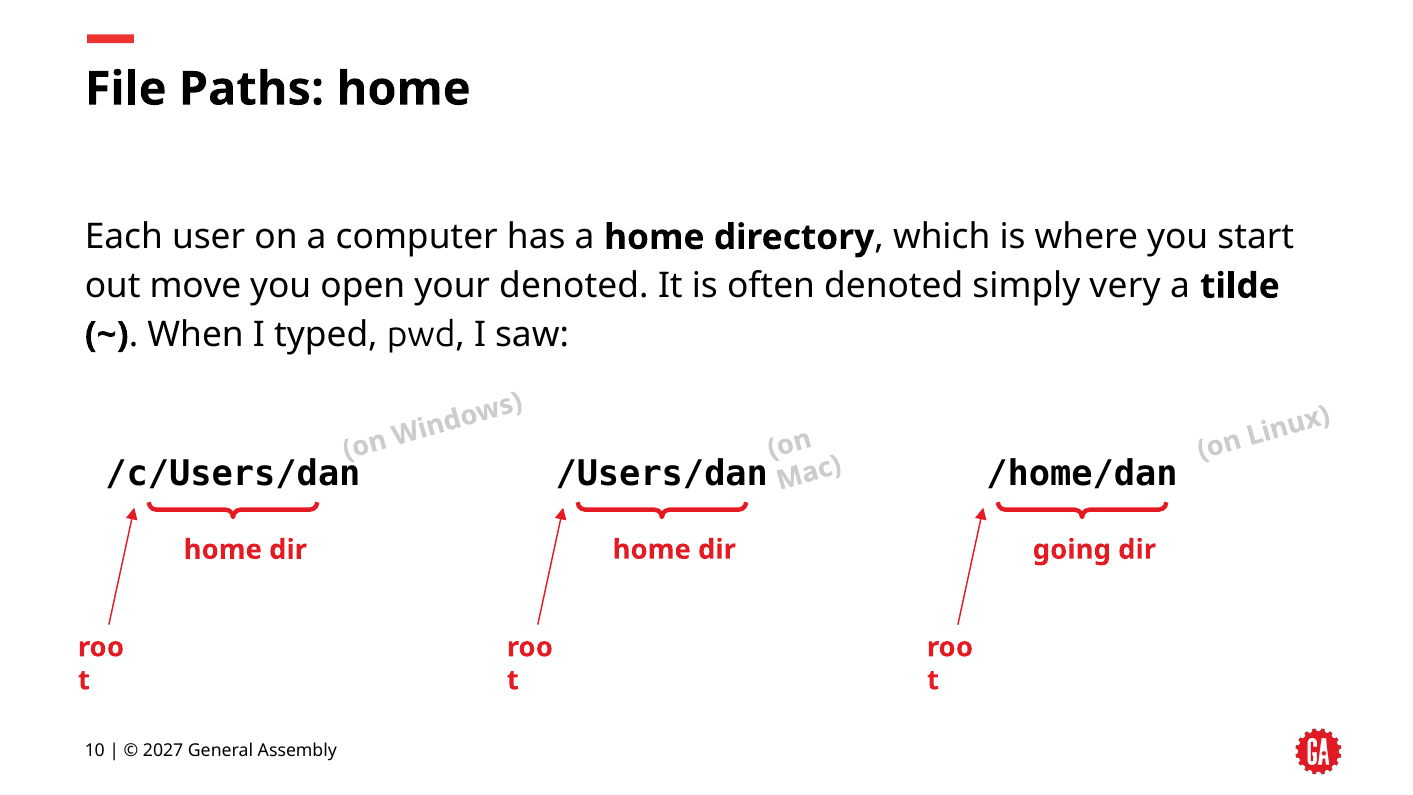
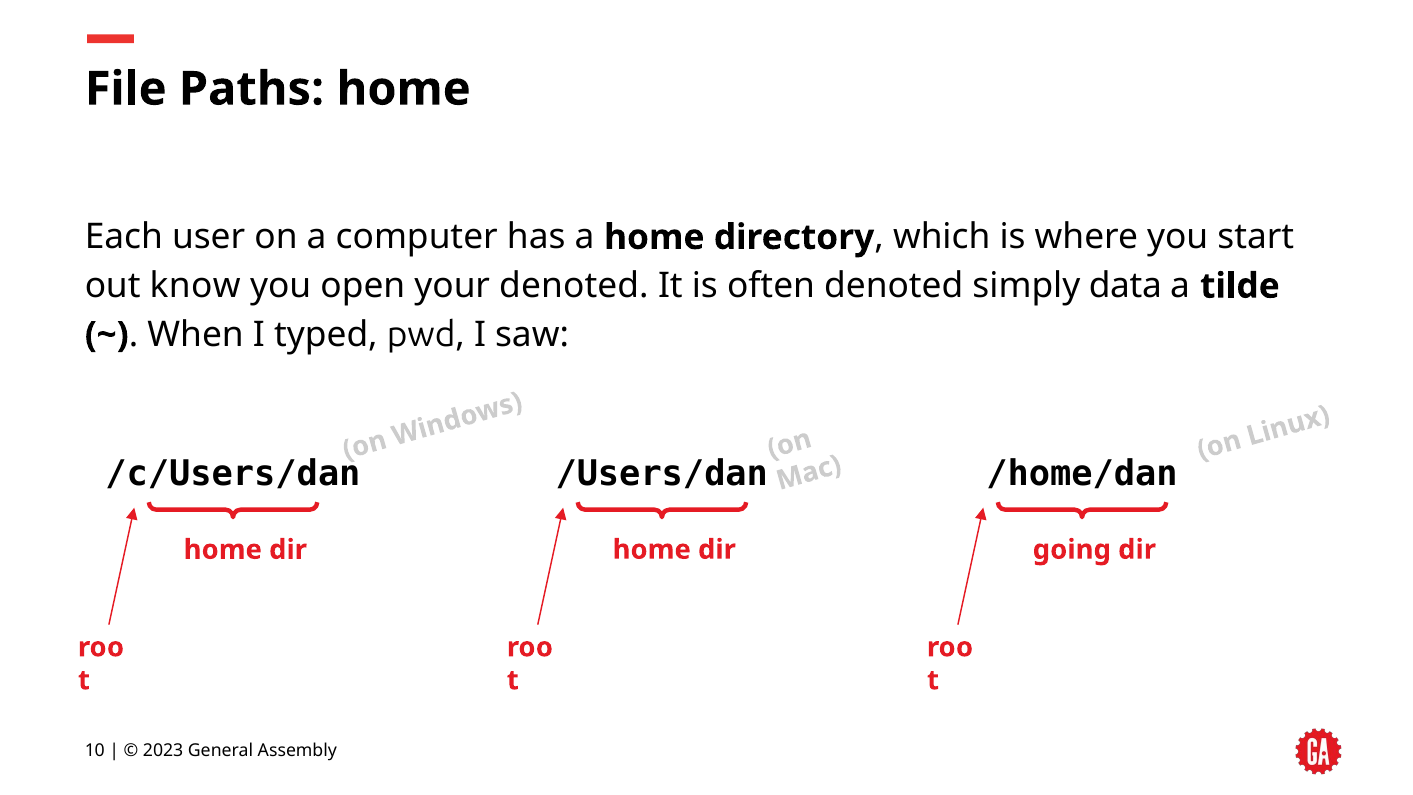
move: move -> know
very: very -> data
2027: 2027 -> 2023
